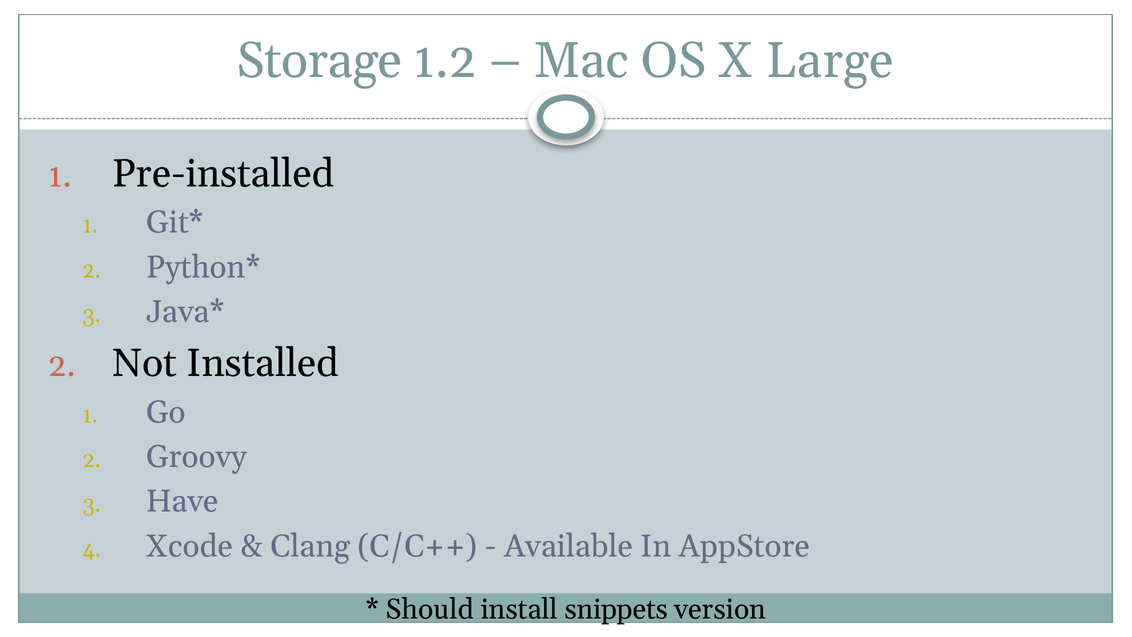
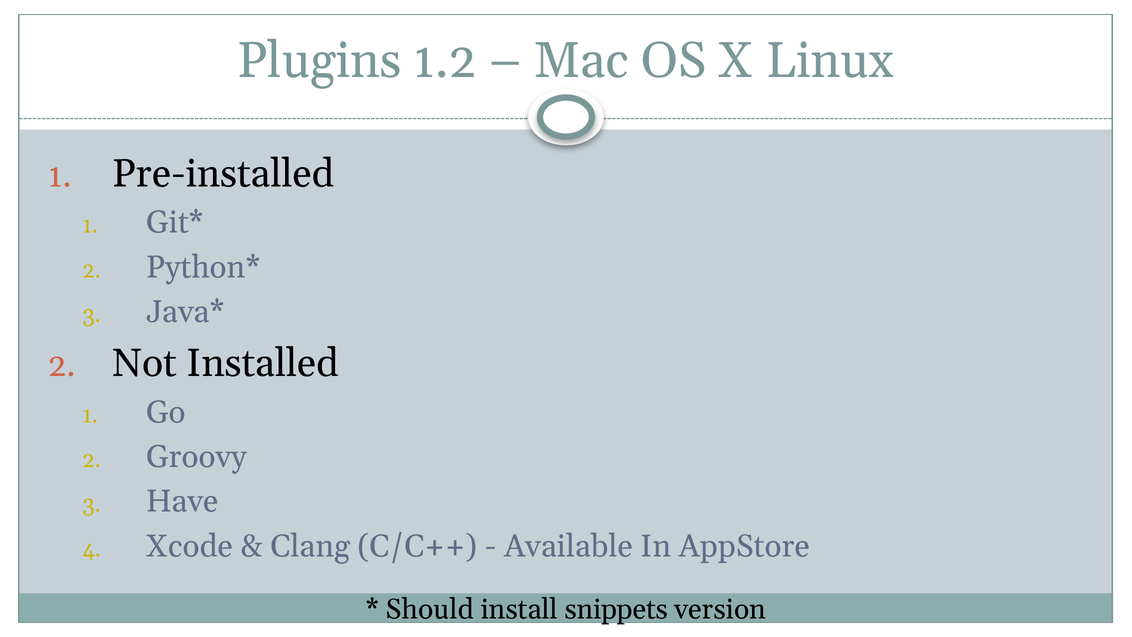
Storage: Storage -> Plugins
Large: Large -> Linux
